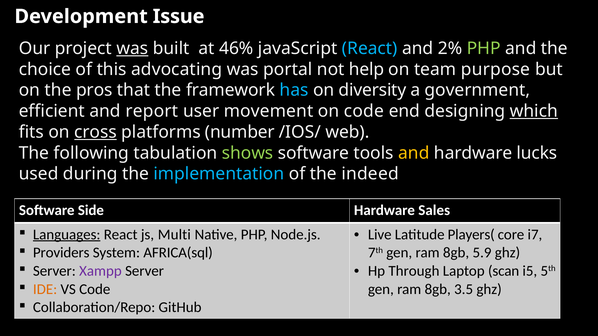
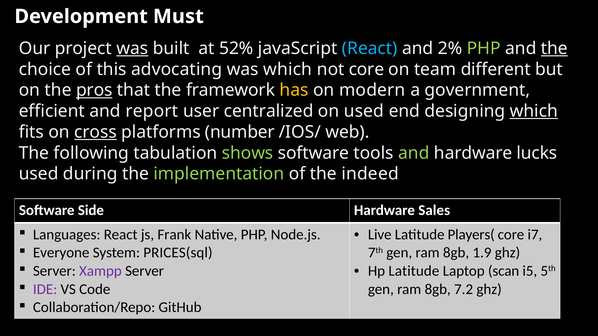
Issue: Issue -> Must
46%: 46% -> 52%
the at (554, 48) underline: none -> present
was portal: portal -> which
not help: help -> core
purpose: purpose -> different
pros underline: none -> present
has colour: light blue -> yellow
diversity: diversity -> modern
movement: movement -> centralized
on code: code -> used
and at (414, 153) colour: yellow -> light green
implementation colour: light blue -> light green
Languages underline: present -> none
Multi: Multi -> Frank
Providers: Providers -> Everyone
AFRICA(sql: AFRICA(sql -> PRICES(sql
5.9: 5.9 -> 1.9
Hp Through: Through -> Latitude
IDE colour: orange -> purple
3.5: 3.5 -> 7.2
